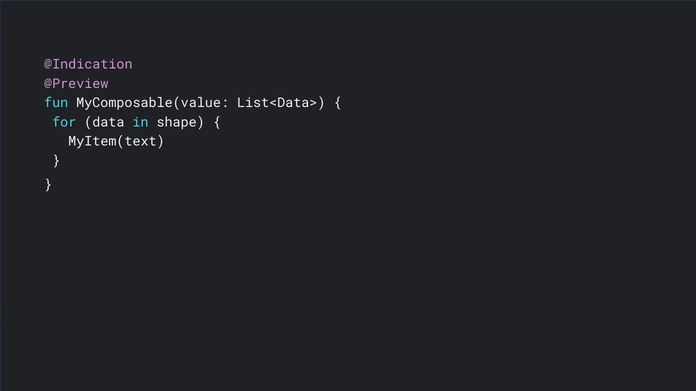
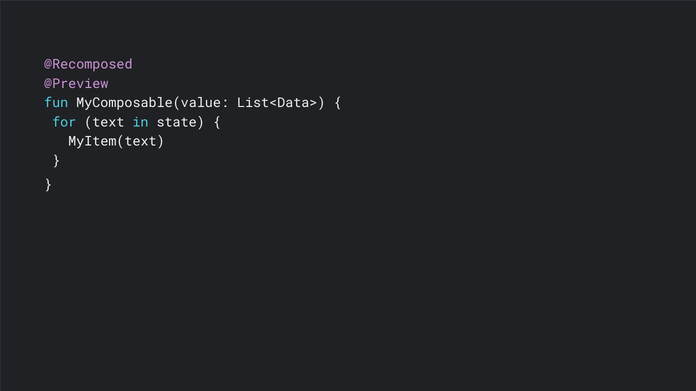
@Indication: @Indication -> @Recomposed
data: data -> text
shape: shape -> state
